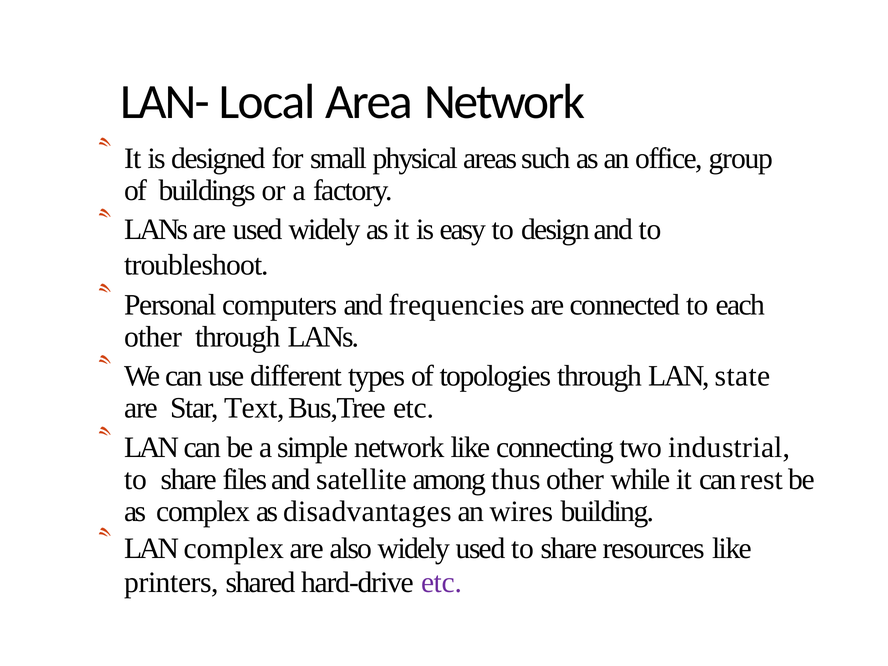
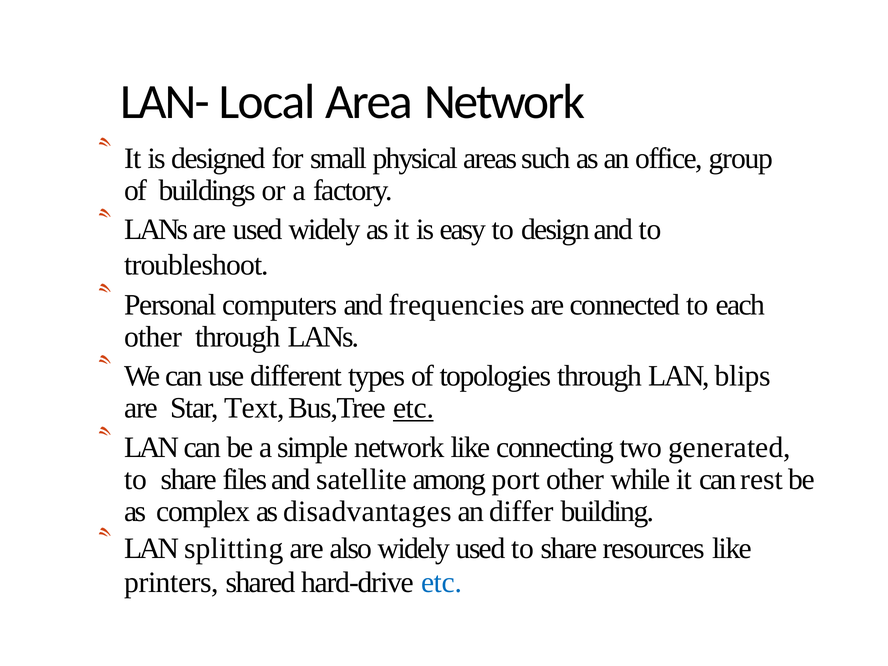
state: state -> blips
etc at (413, 408) underline: none -> present
industrial: industrial -> generated
thus: thus -> port
wires: wires -> differ
LAN complex: complex -> splitting
etc at (442, 582) colour: purple -> blue
